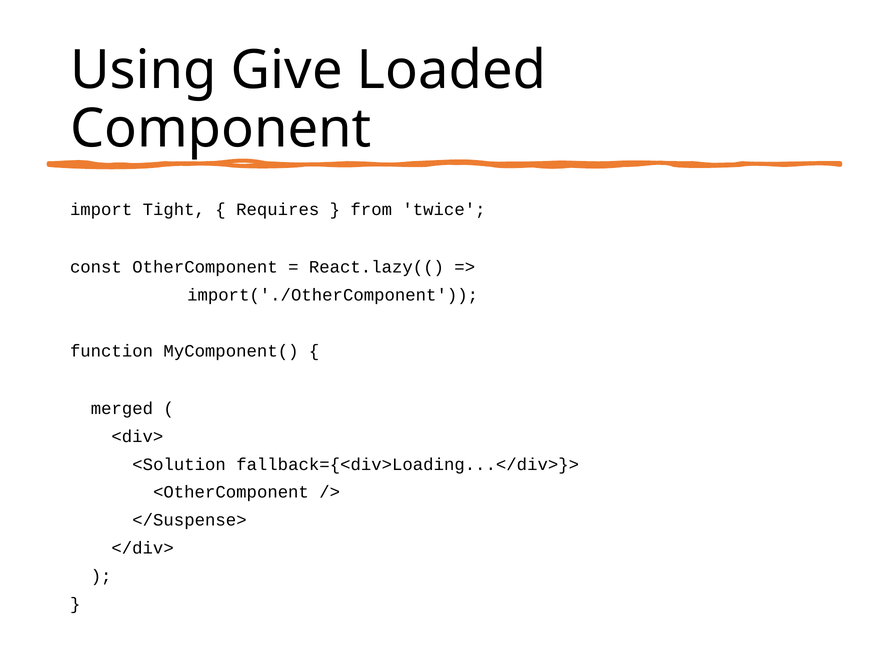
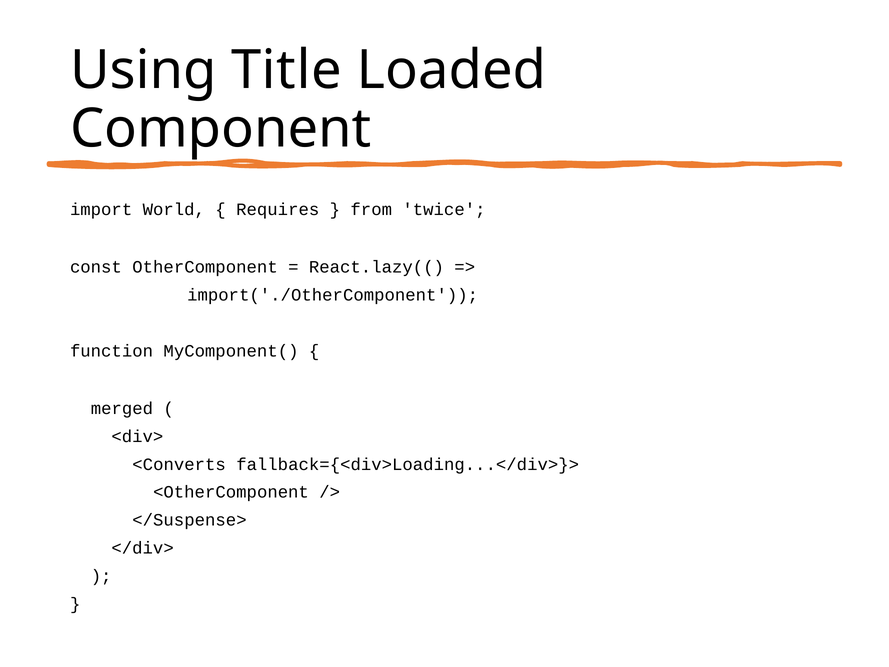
Give: Give -> Title
Tight: Tight -> World
<Solution: <Solution -> <Converts
